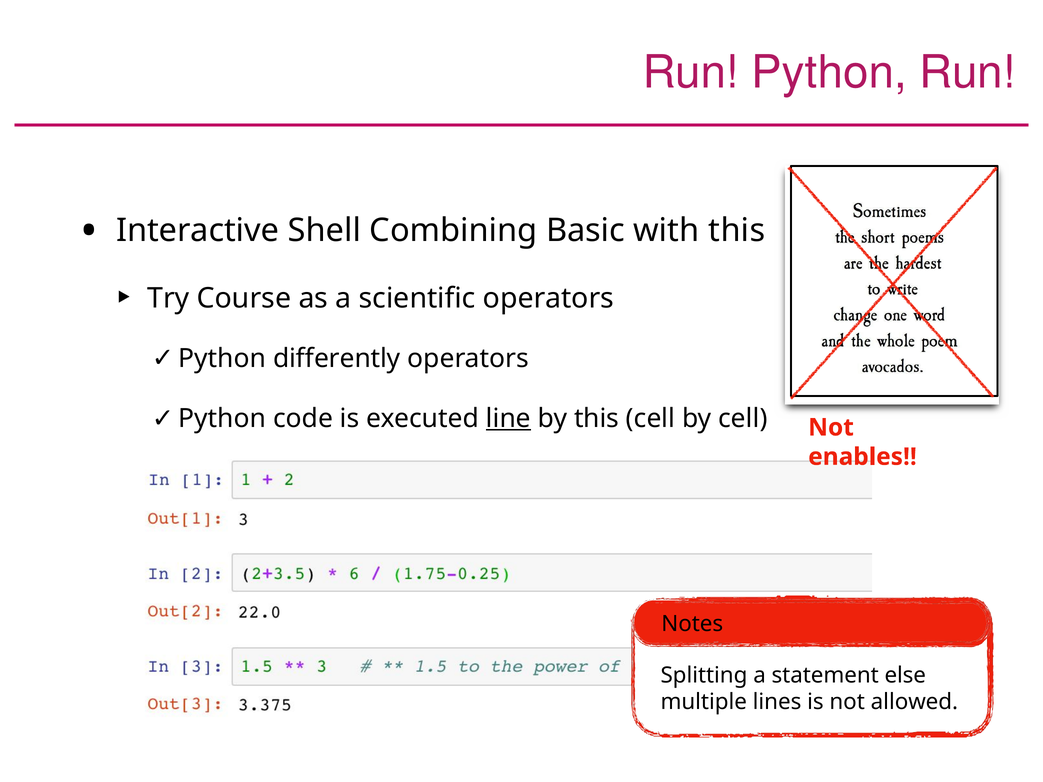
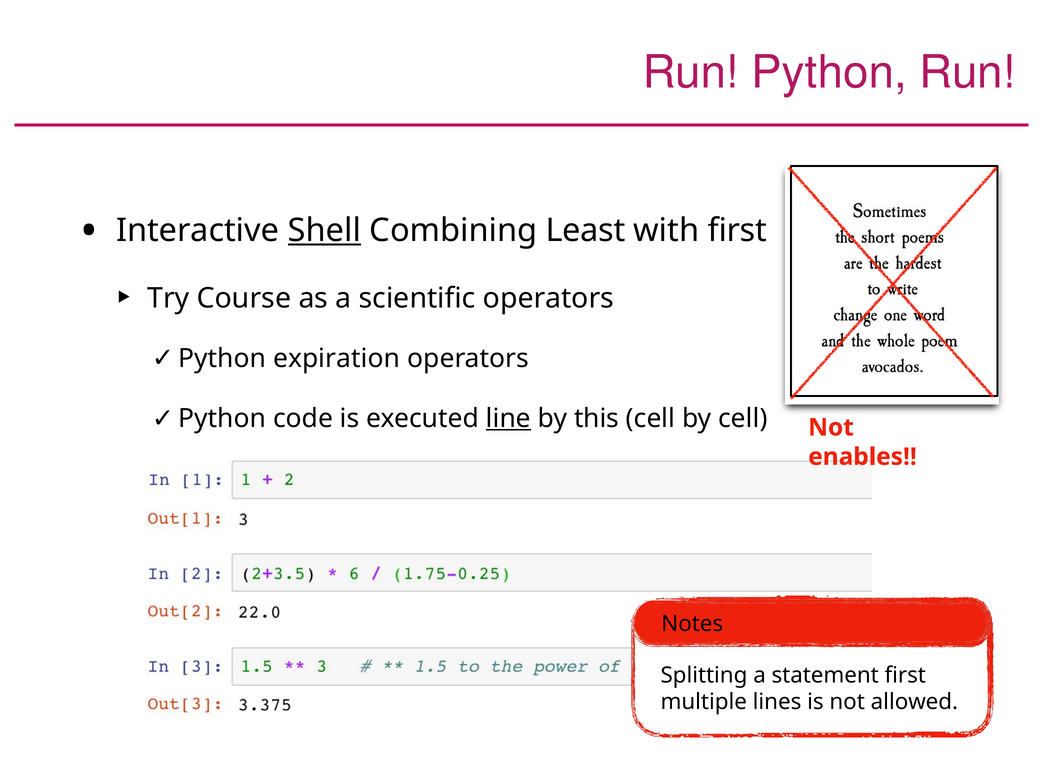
Shell underline: none -> present
Basic: Basic -> Least
with this: this -> first
diﬀerently: diﬀerently -> expiration
statement else: else -> first
